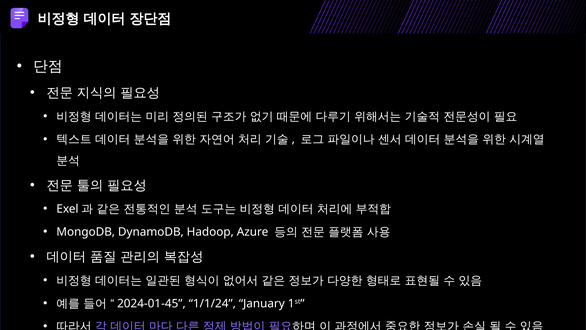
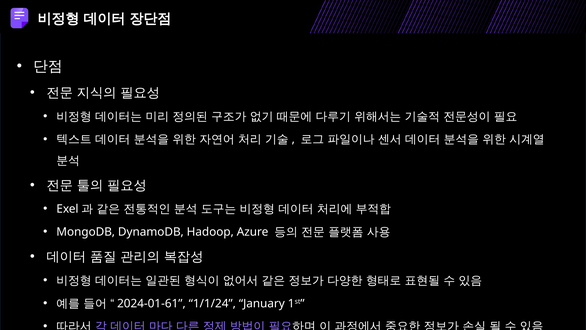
2024-01-45: 2024-01-45 -> 2024-01-61
